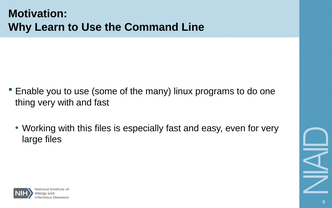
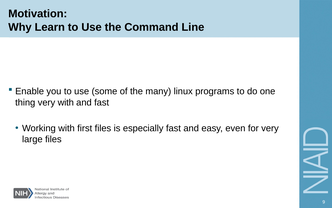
this: this -> first
